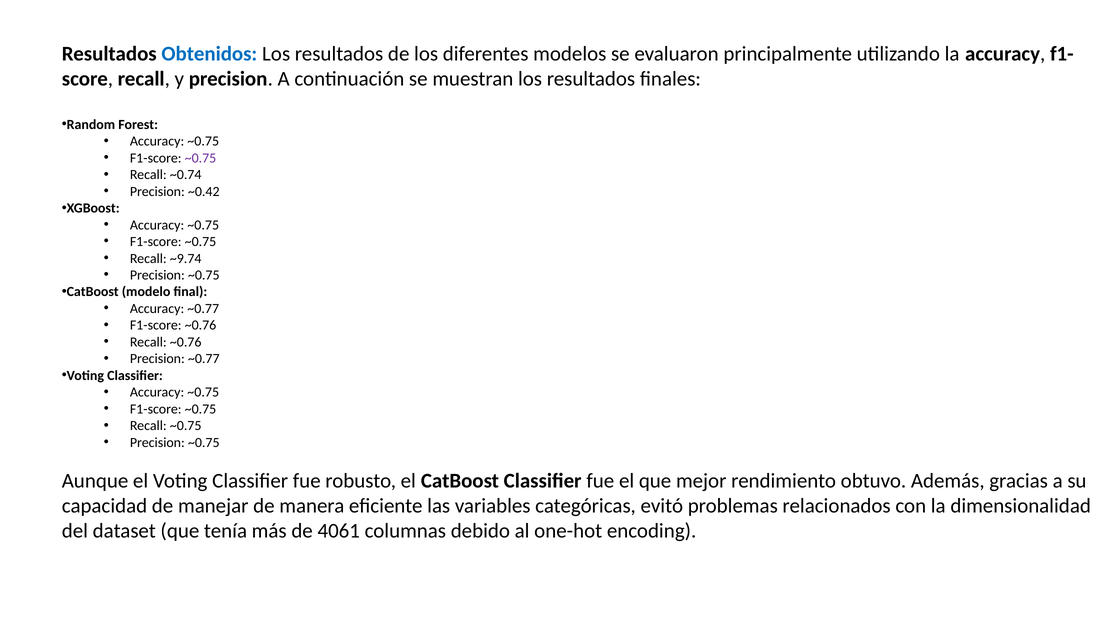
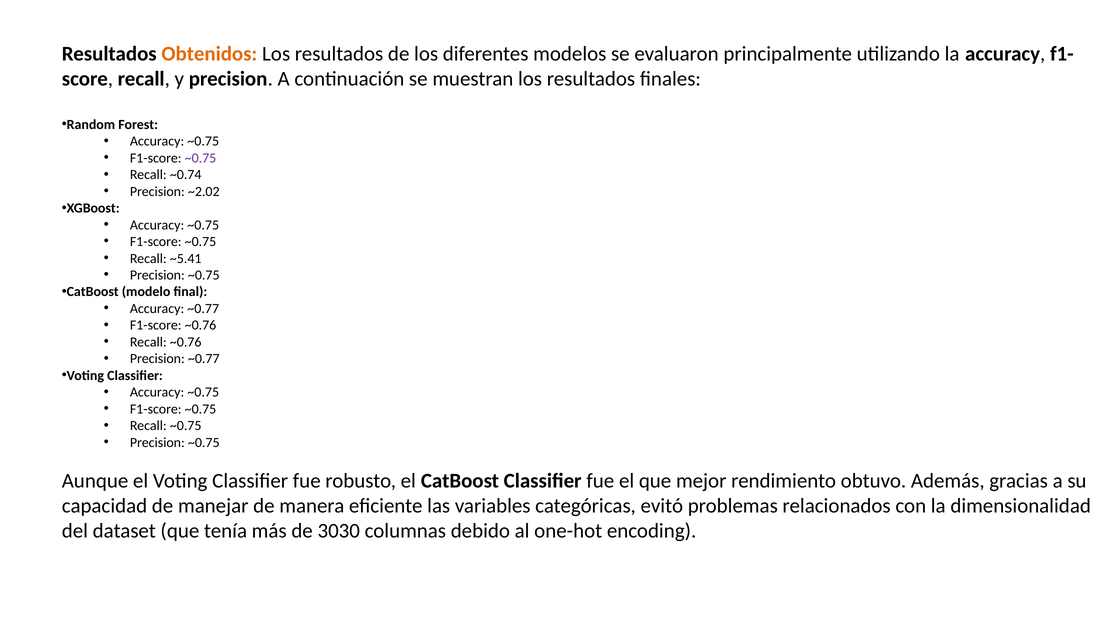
Obtenidos colour: blue -> orange
~0.42: ~0.42 -> ~2.02
~9.74: ~9.74 -> ~5.41
4061: 4061 -> 3030
